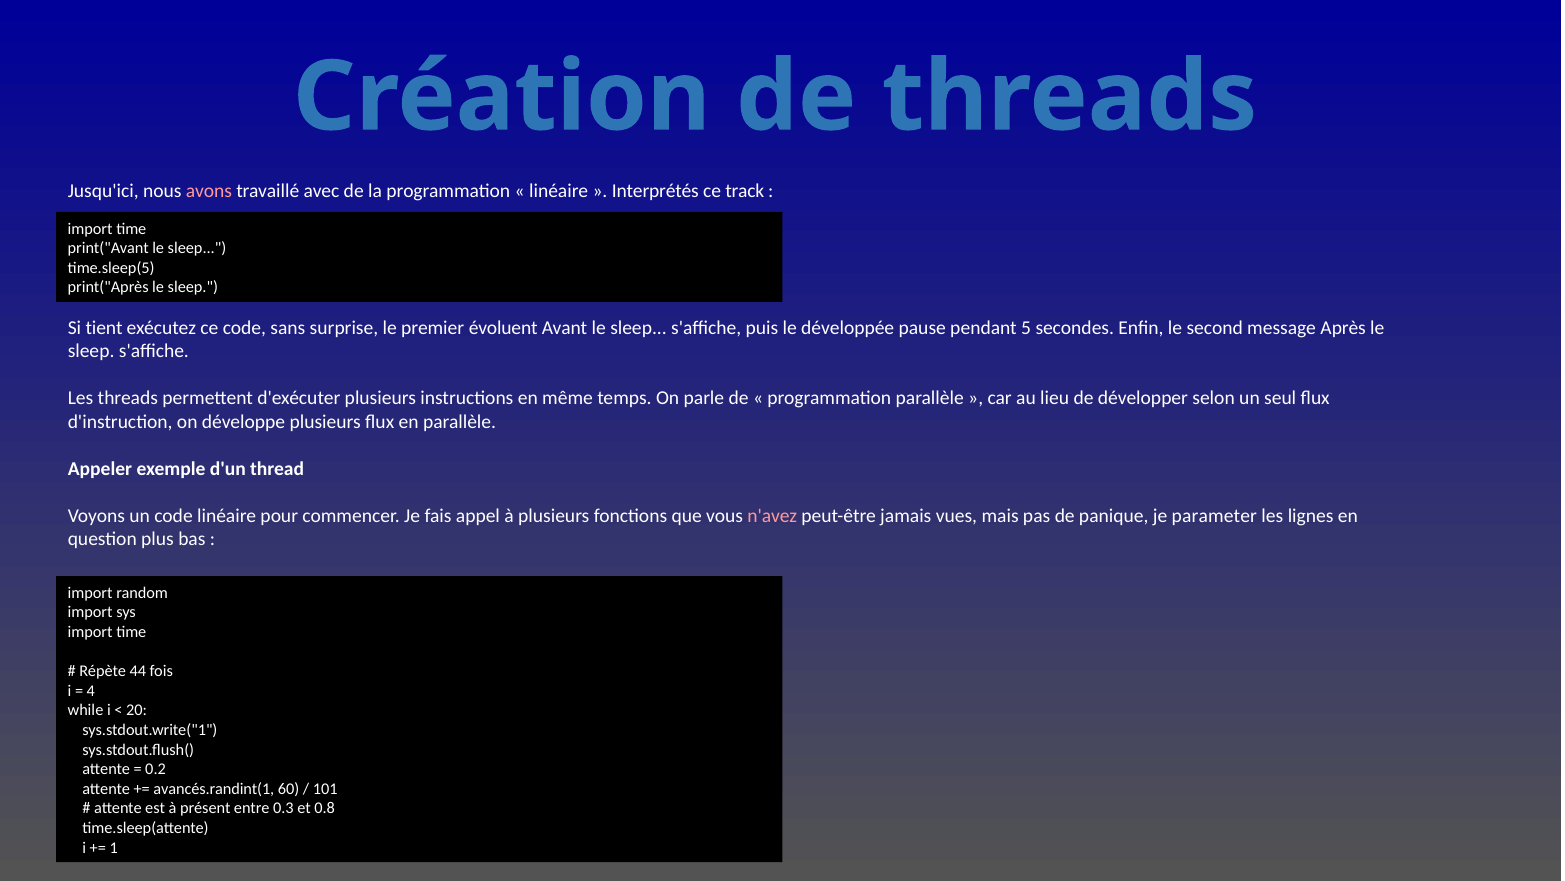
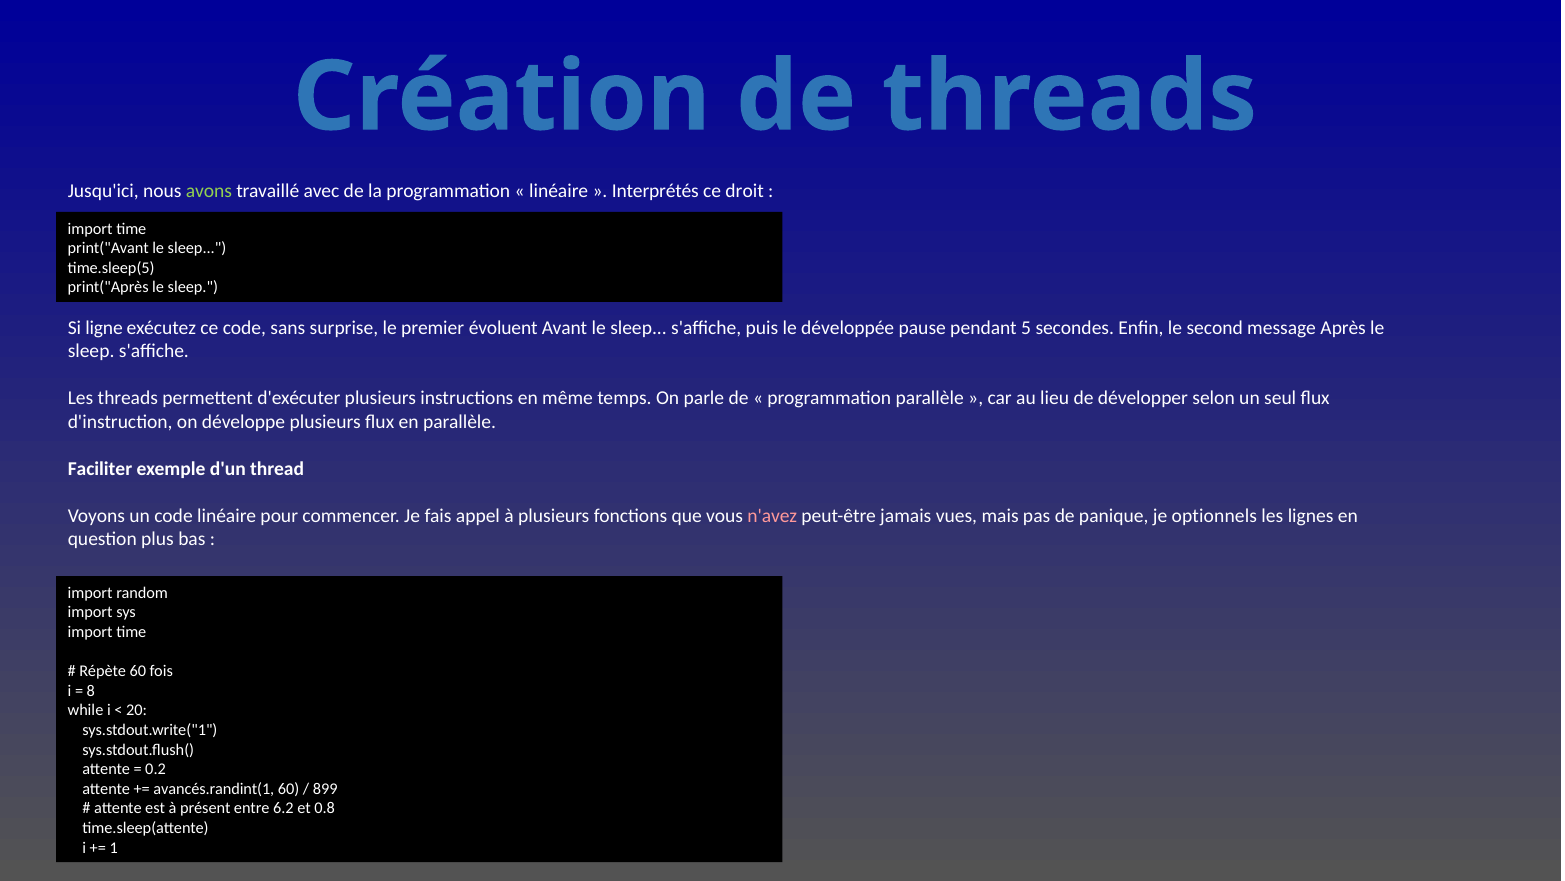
avons colour: pink -> light green
track: track -> droit
tient: tient -> ligne
Appeler: Appeler -> Faciliter
parameter: parameter -> optionnels
Répète 44: 44 -> 60
4: 4 -> 8
101: 101 -> 899
0.3: 0.3 -> 6.2
